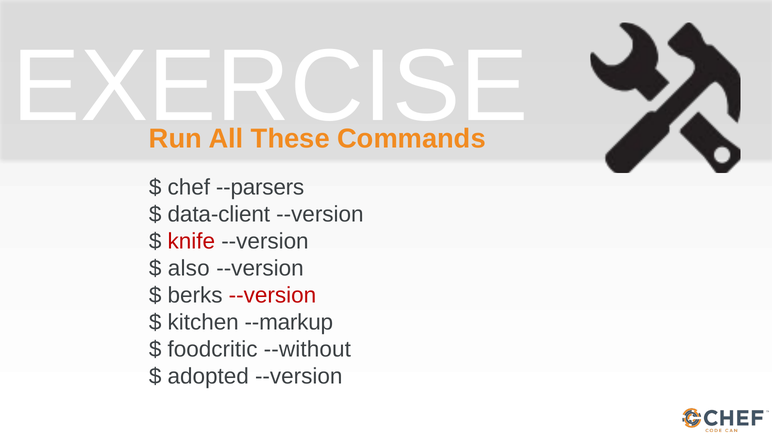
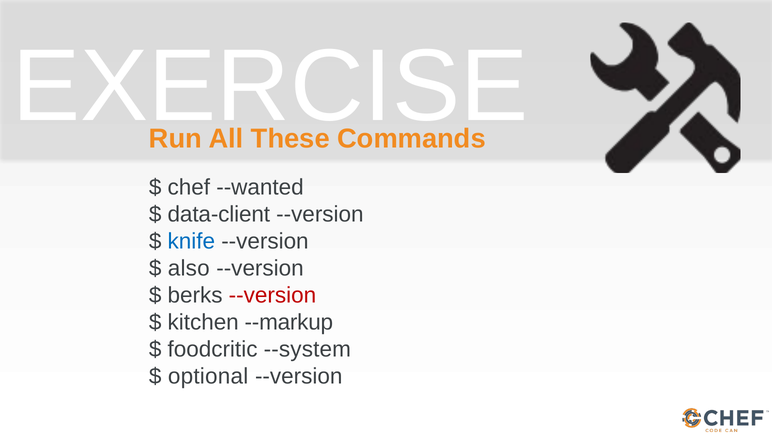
--parsers: --parsers -> --wanted
knife colour: red -> blue
--without: --without -> --system
adopted: adopted -> optional
